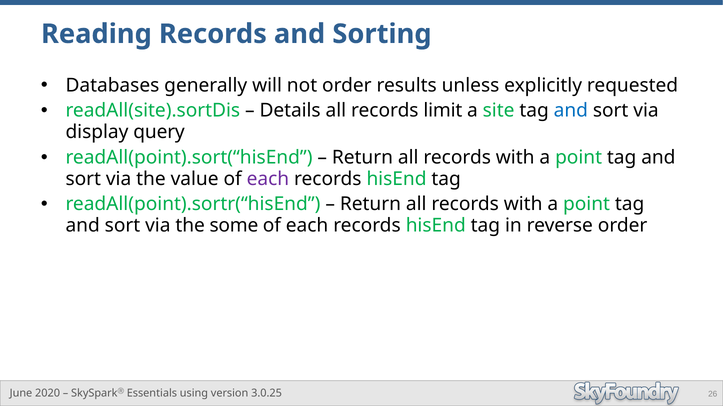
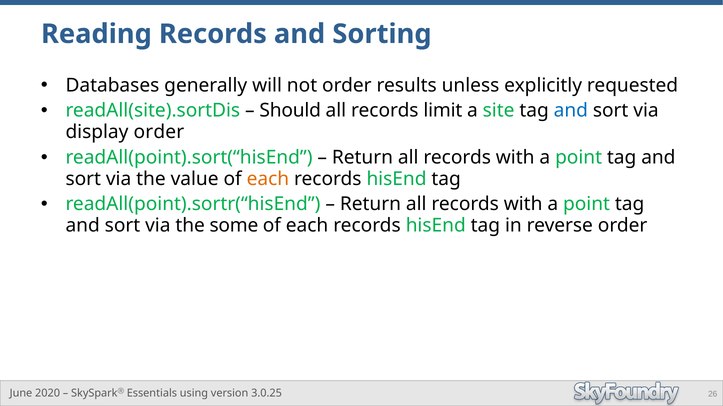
Details: Details -> Should
display query: query -> order
each at (268, 179) colour: purple -> orange
